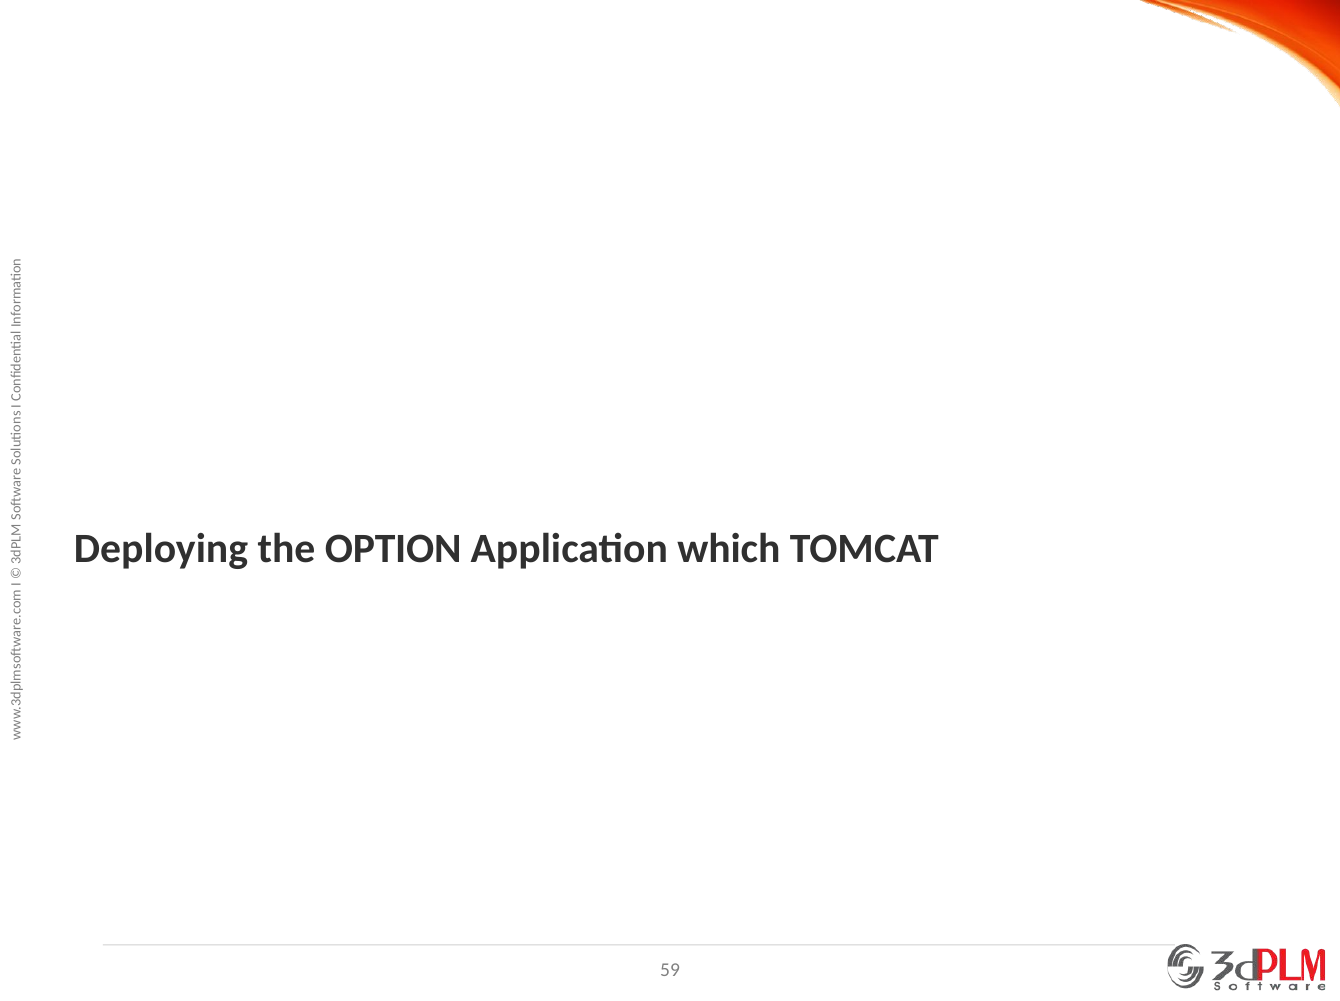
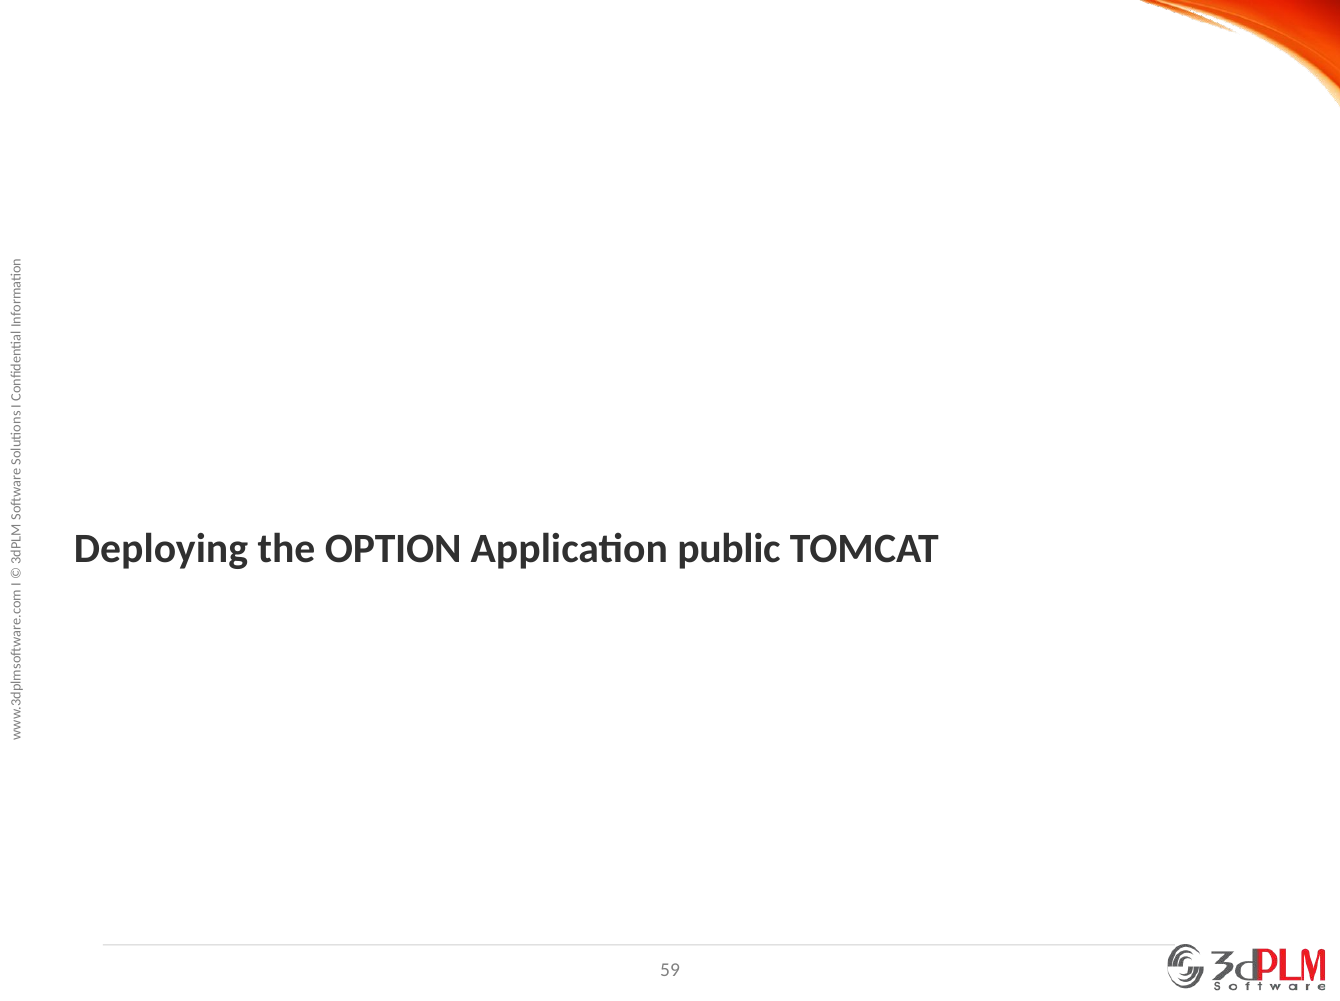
which: which -> public
